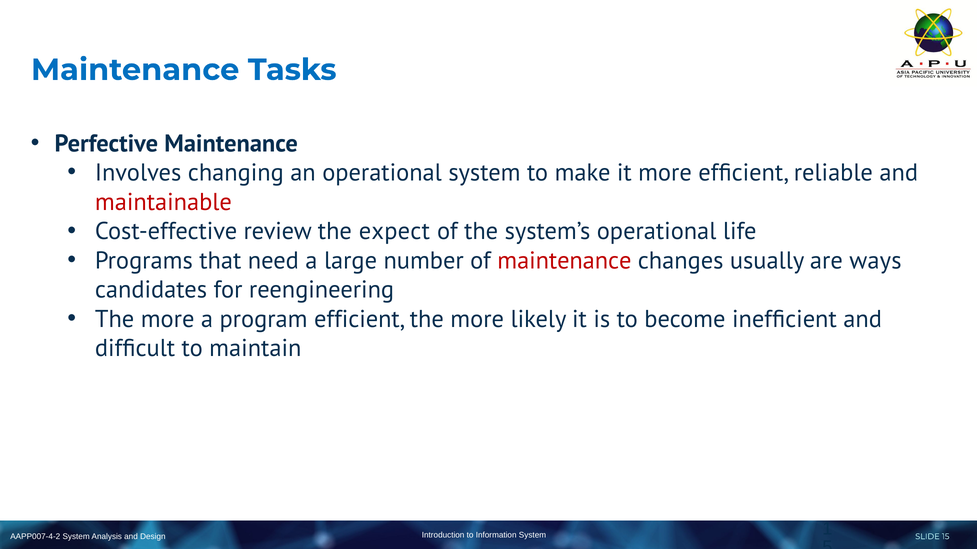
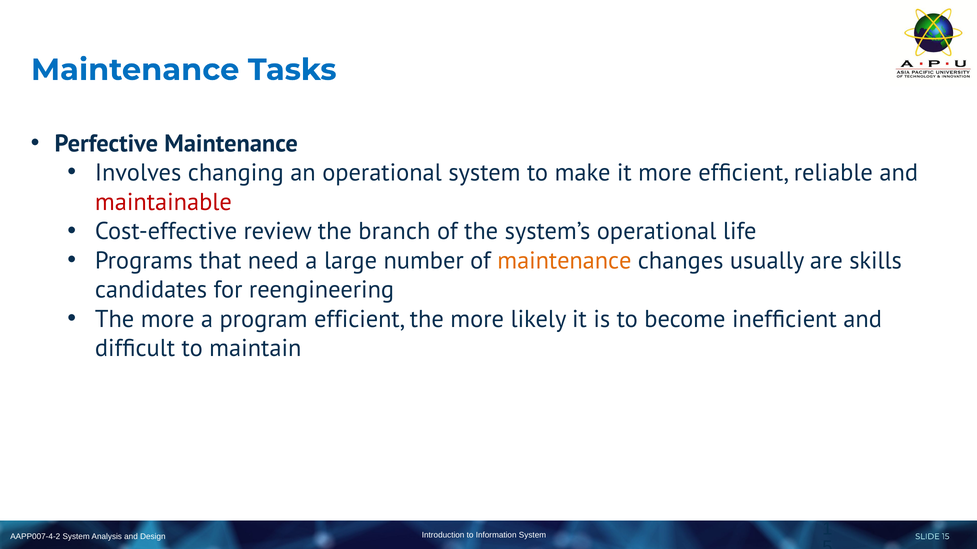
expect: expect -> branch
maintenance at (564, 261) colour: red -> orange
ways: ways -> skills
